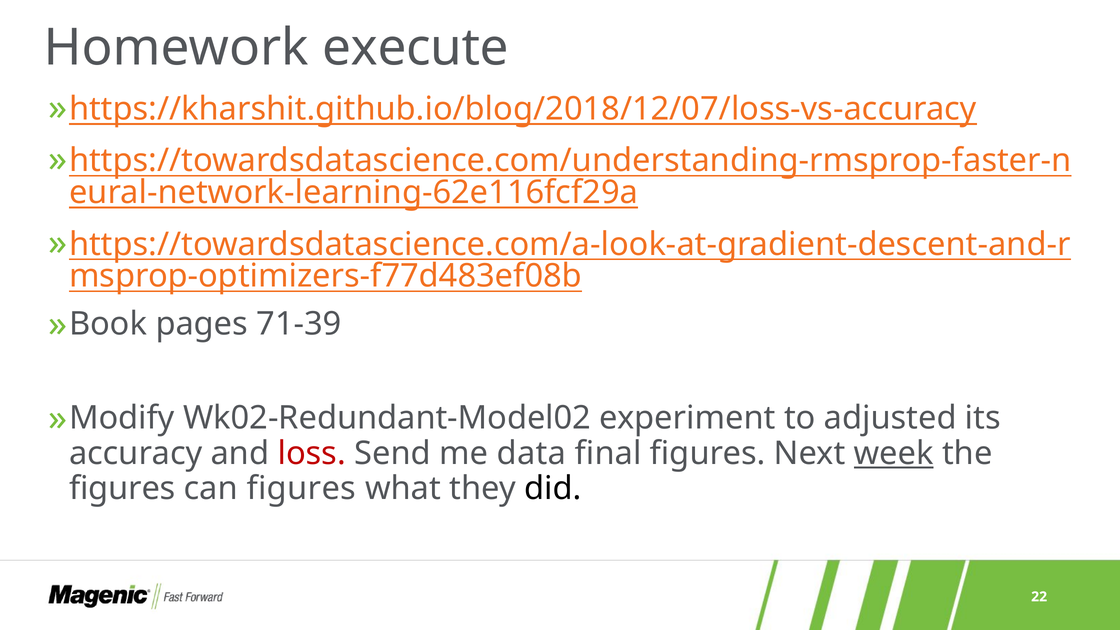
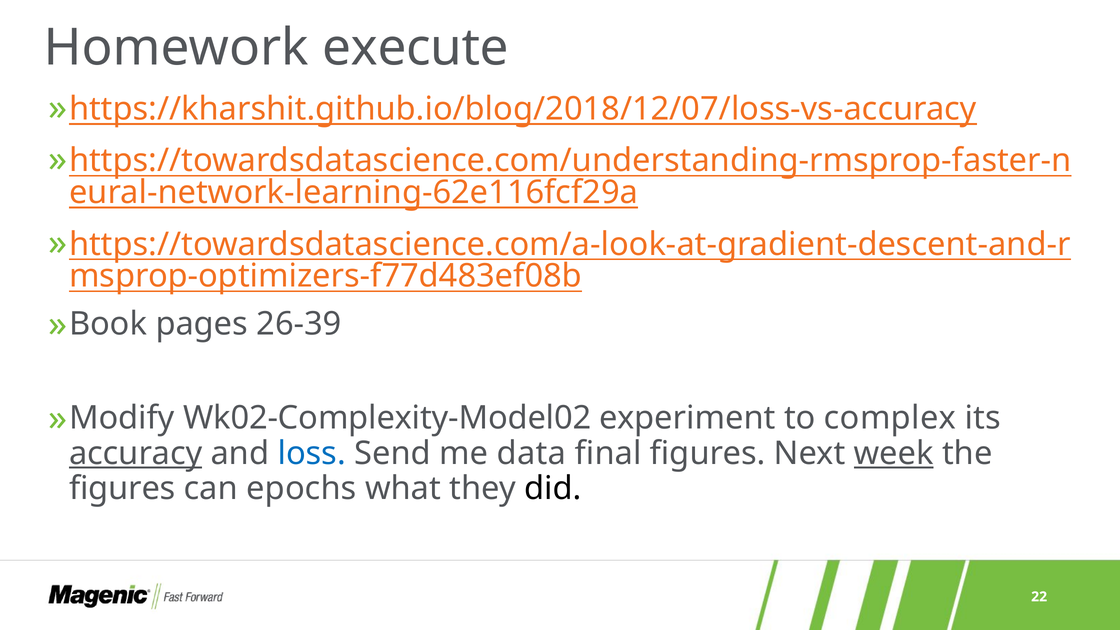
71-39: 71-39 -> 26-39
Wk02-Redundant-Model02: Wk02-Redundant-Model02 -> Wk02-Complexity-Model02
adjusted: adjusted -> complex
accuracy underline: none -> present
loss colour: red -> blue
can figures: figures -> epochs
